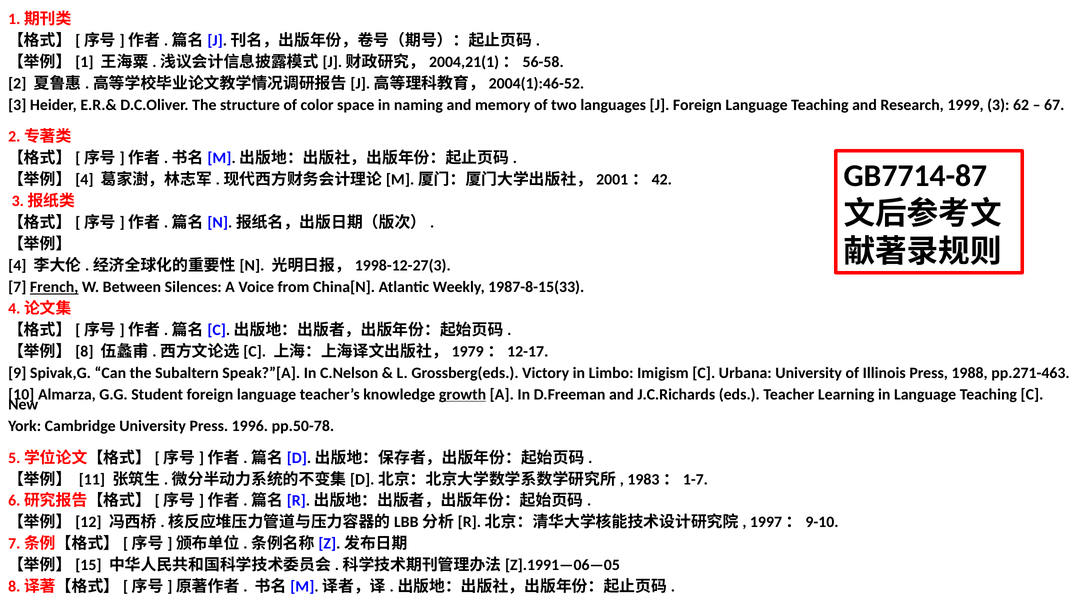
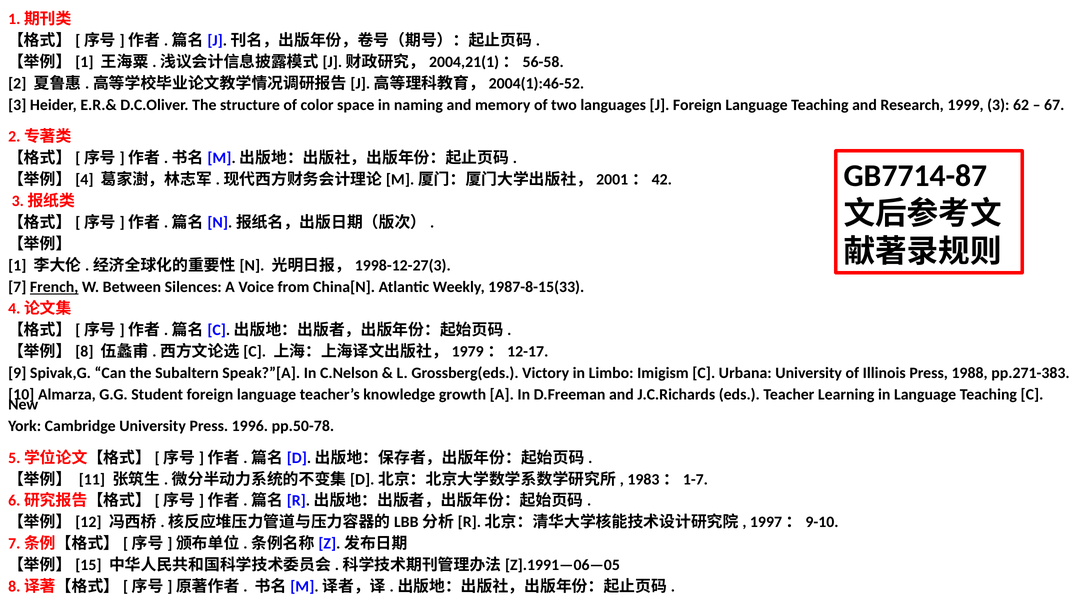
4: 4 -> 1
pp.271-463: pp.271-463 -> pp.271-383
growth underline: present -> none
